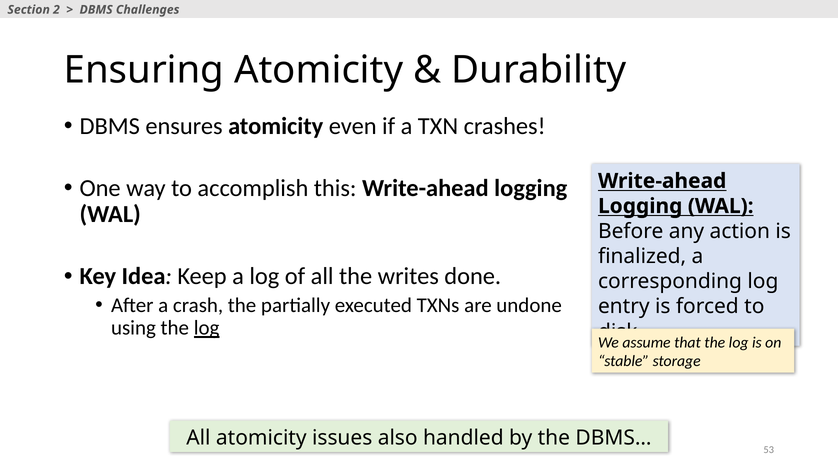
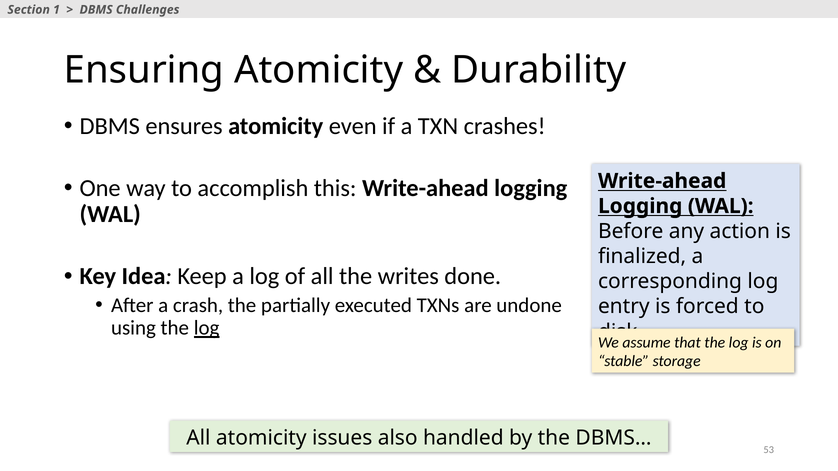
2: 2 -> 1
